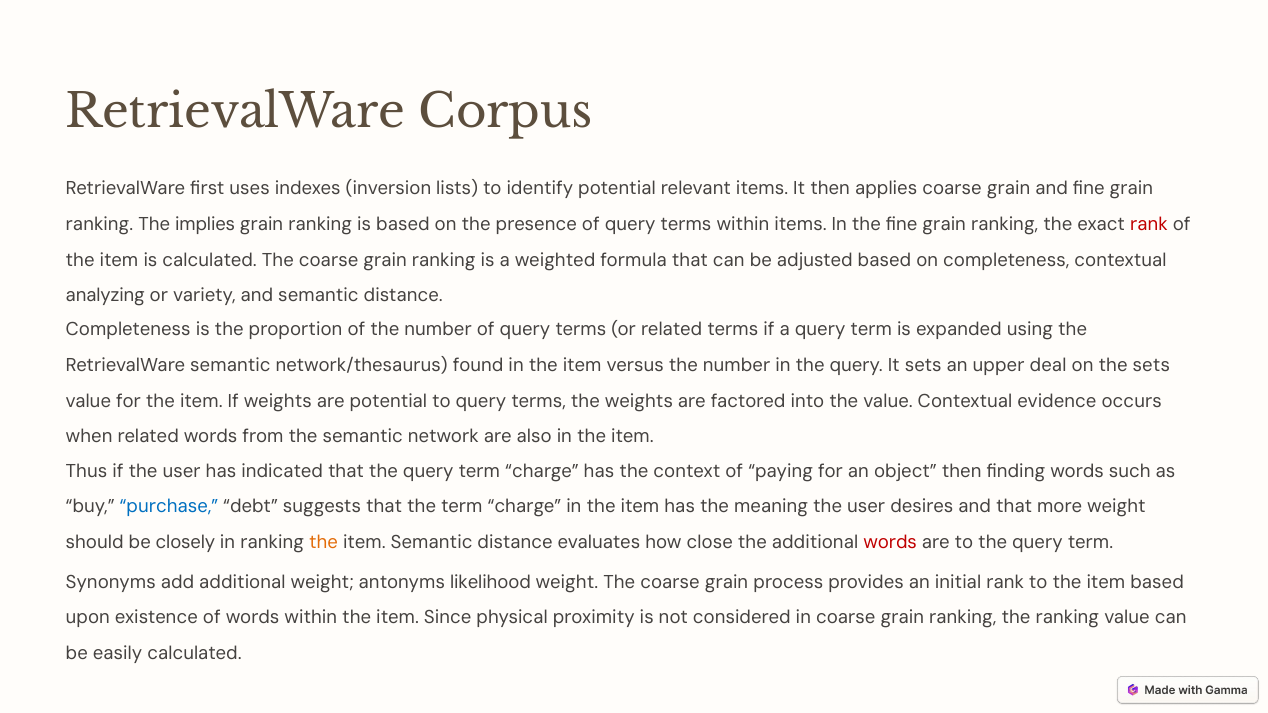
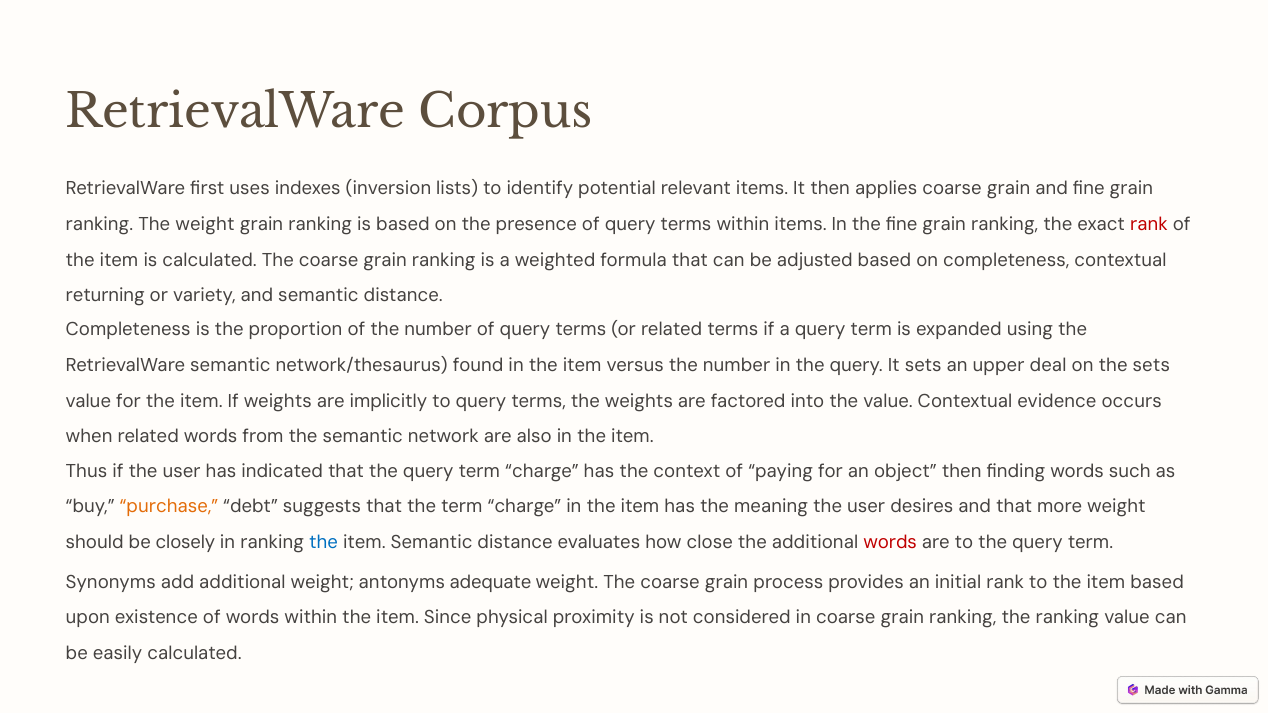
The implies: implies -> weight
analyzing: analyzing -> returning
are potential: potential -> implicitly
purchase colour: blue -> orange
the at (323, 542) colour: orange -> blue
likelihood: likelihood -> adequate
